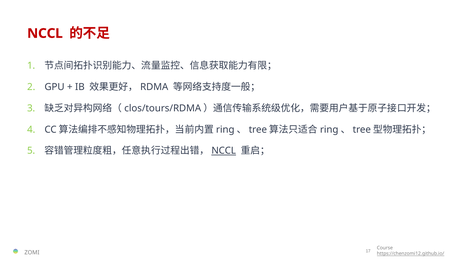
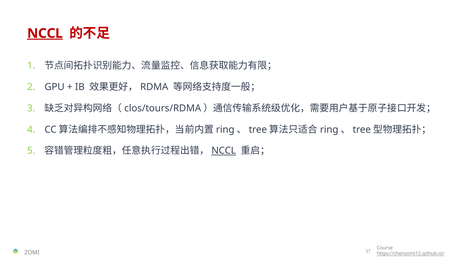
NCCL at (45, 33) underline: none -> present
